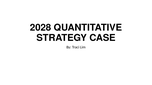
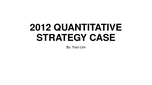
2028: 2028 -> 2012
